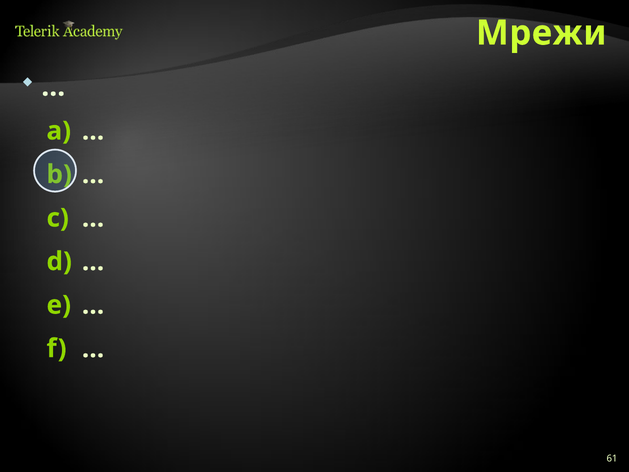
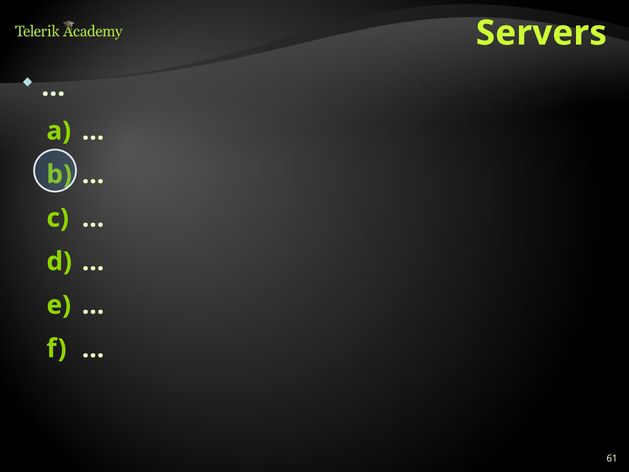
Мрежи: Мрежи -> Servers
